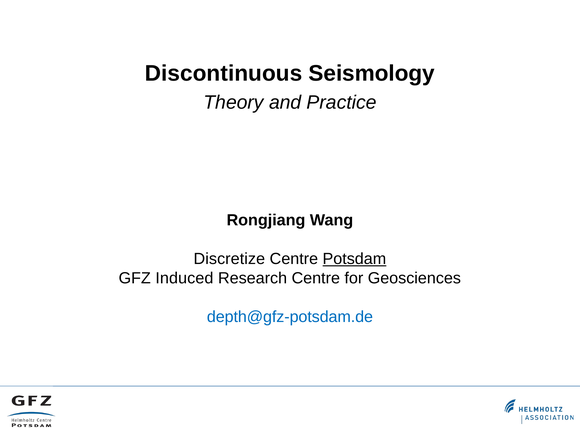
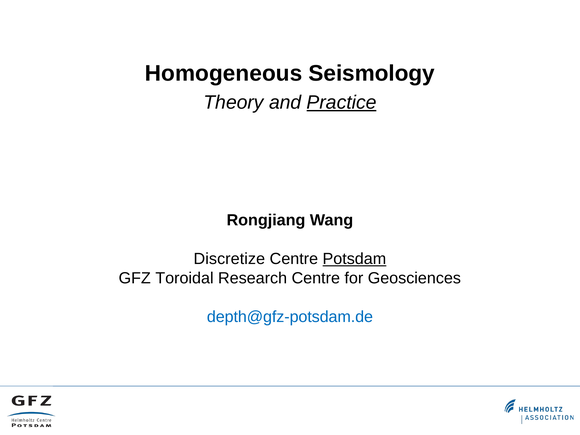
Discontinuous: Discontinuous -> Homogeneous
Practice underline: none -> present
Induced: Induced -> Toroidal
